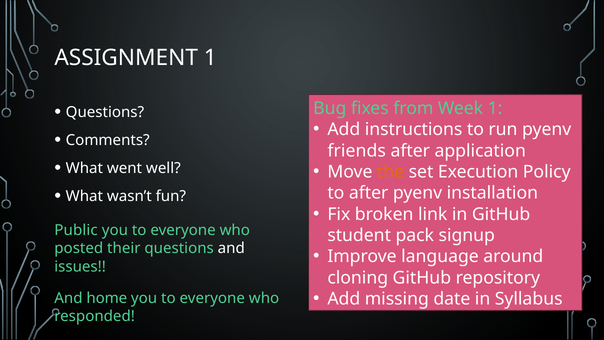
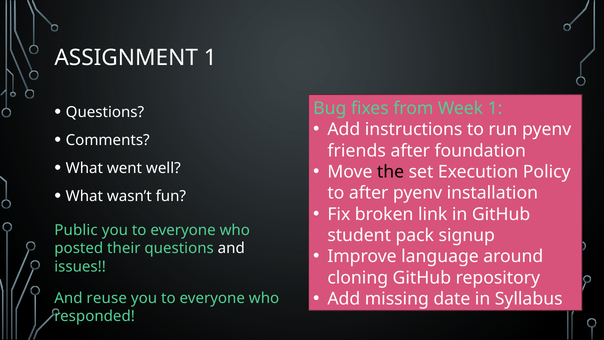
application: application -> foundation
the colour: orange -> black
home: home -> reuse
